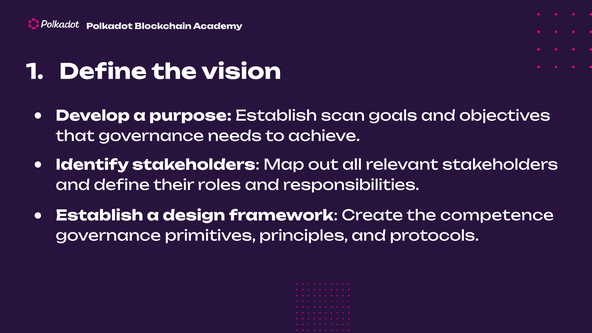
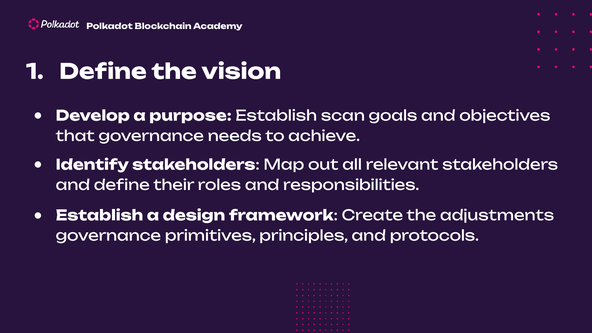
competence: competence -> adjustments
